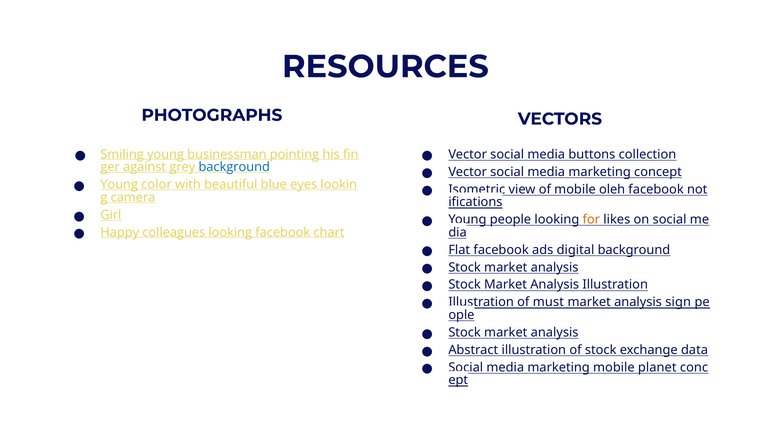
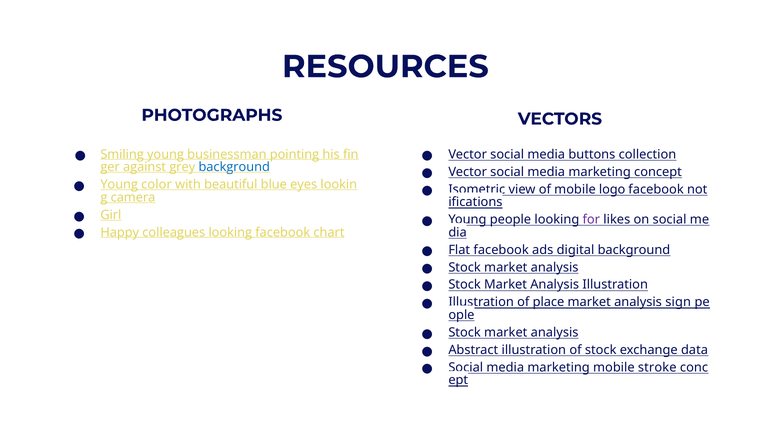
oleh: oleh -> logo
for colour: orange -> purple
must: must -> place
planet: planet -> stroke
